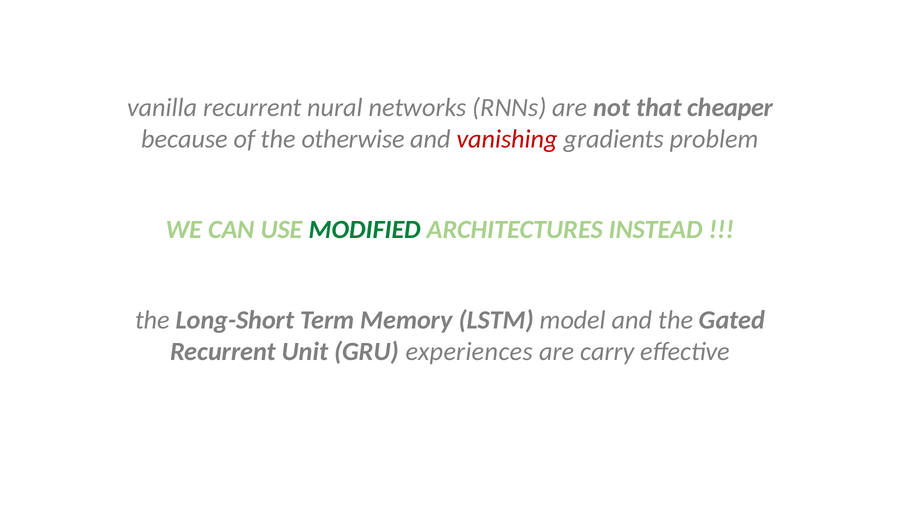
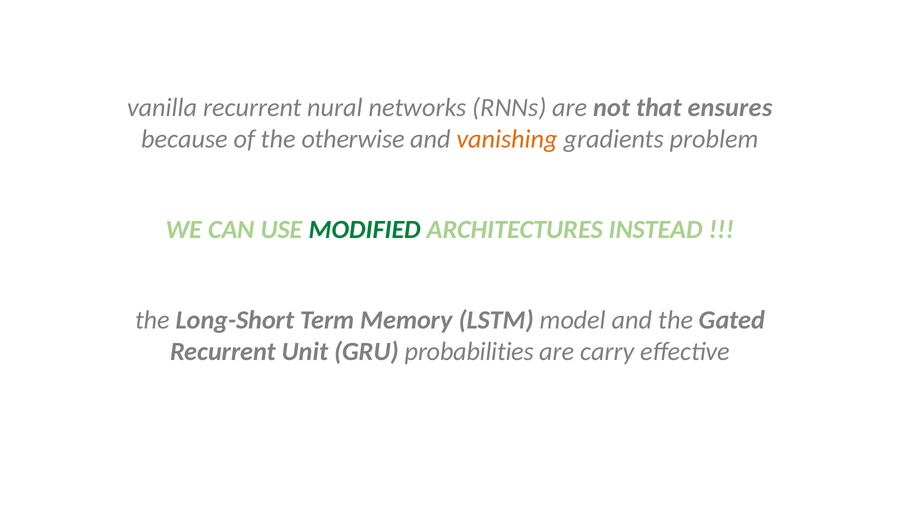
cheaper: cheaper -> ensures
vanishing colour: red -> orange
experiences: experiences -> probabilities
